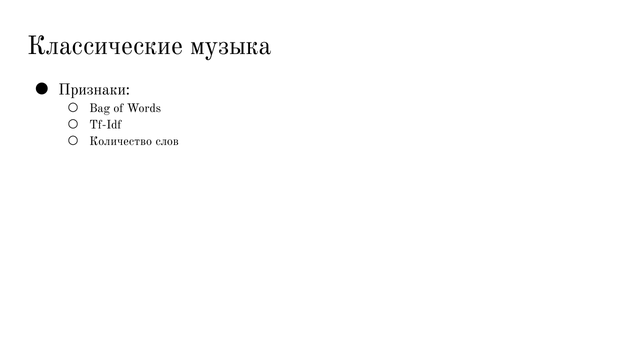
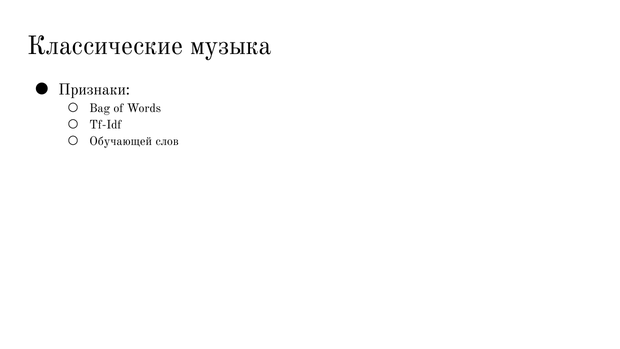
Количество: Количество -> Обучающей
